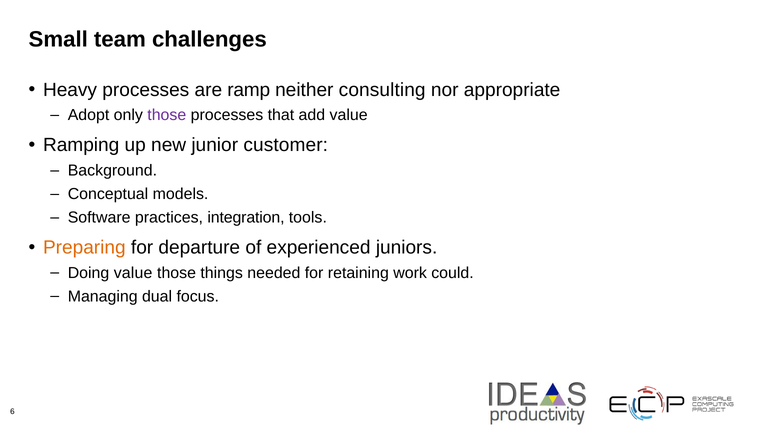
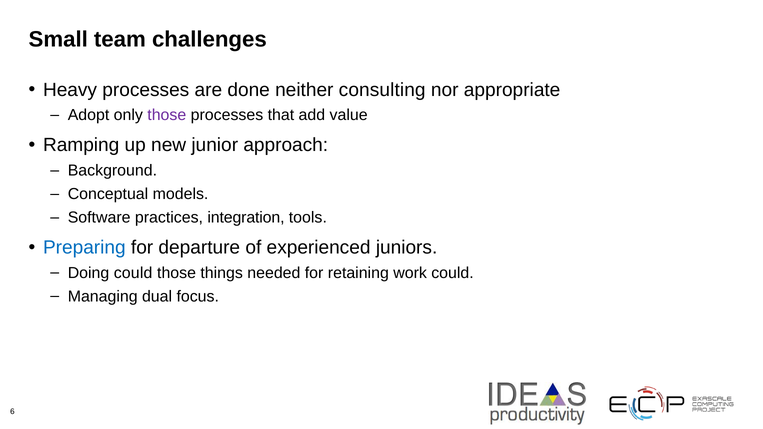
ramp: ramp -> done
customer: customer -> approach
Preparing colour: orange -> blue
Doing value: value -> could
